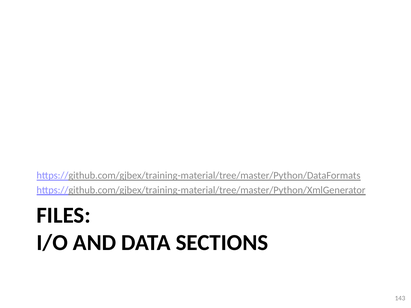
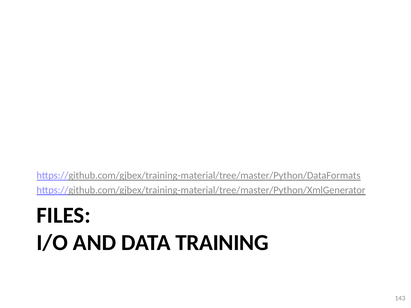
SECTIONS: SECTIONS -> TRAINING
